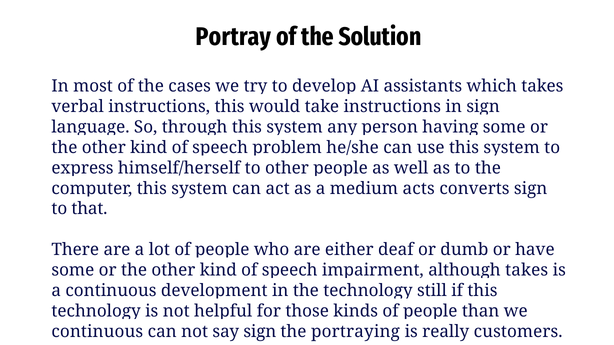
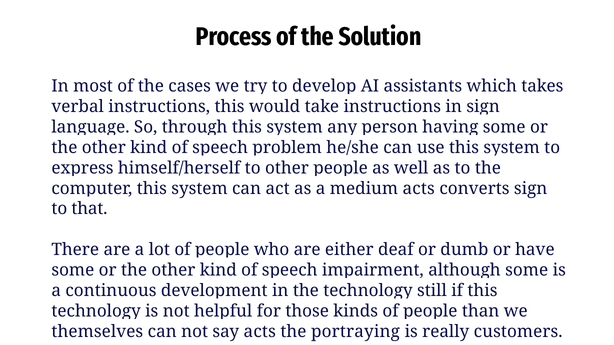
Portray: Portray -> Process
takes at (527, 271): takes -> some
continuous at (97, 332): continuous -> themselves
say sign: sign -> acts
